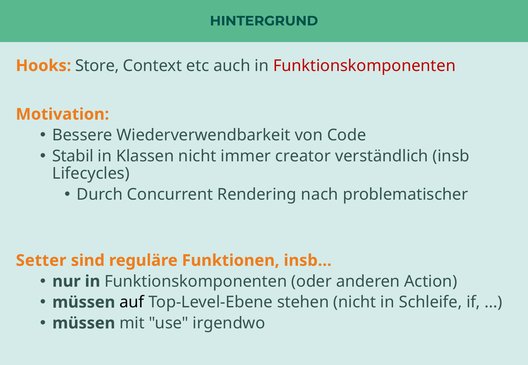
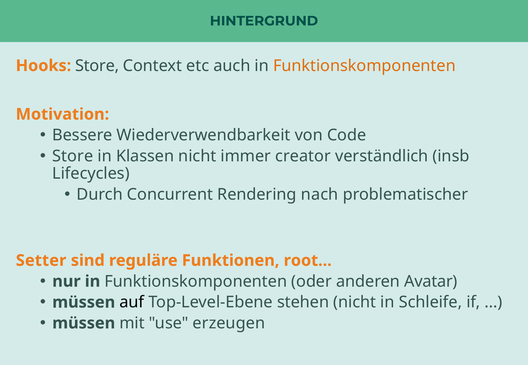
Funktionskomponenten at (364, 66) colour: red -> orange
Stabil at (73, 156): Stabil -> Store
Funktionen insb: insb -> root
Action: Action -> Avatar
irgendwo: irgendwo -> erzeugen
